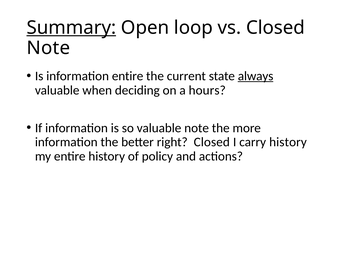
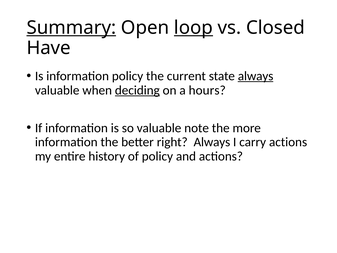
loop underline: none -> present
Note at (48, 48): Note -> Have
information entire: entire -> policy
deciding underline: none -> present
right Closed: Closed -> Always
carry history: history -> actions
